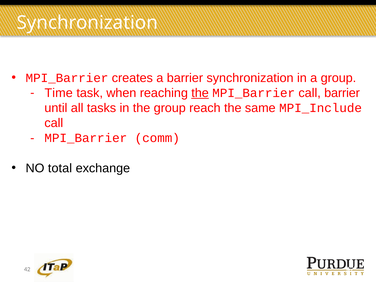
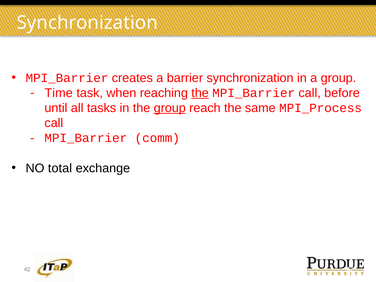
call barrier: barrier -> before
group at (170, 108) underline: none -> present
MPI_Include: MPI_Include -> MPI_Process
